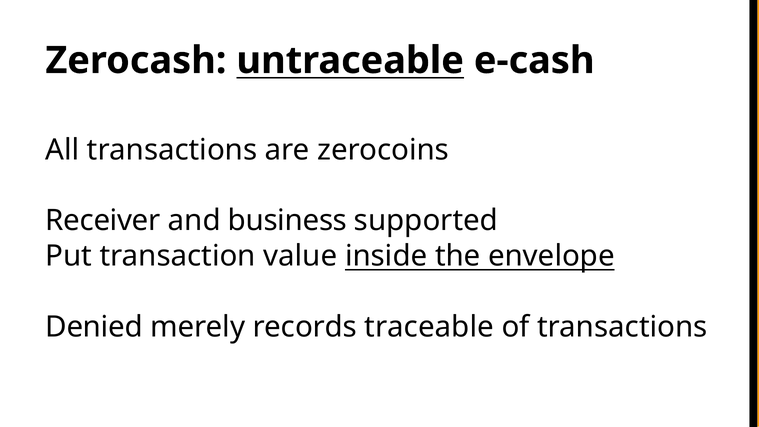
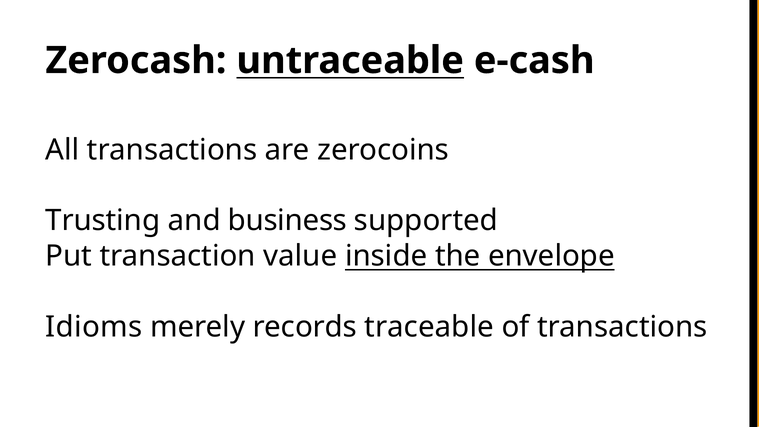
Receiver: Receiver -> Trusting
Denied: Denied -> Idioms
